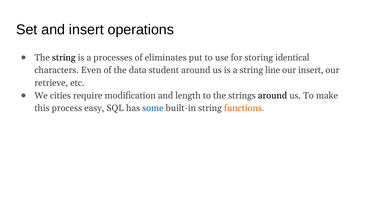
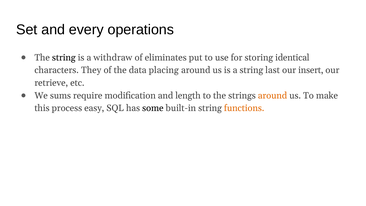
and insert: insert -> every
processes: processes -> withdraw
Even: Even -> They
student: student -> placing
line: line -> last
cities: cities -> sums
around at (273, 95) colour: black -> orange
some colour: blue -> black
